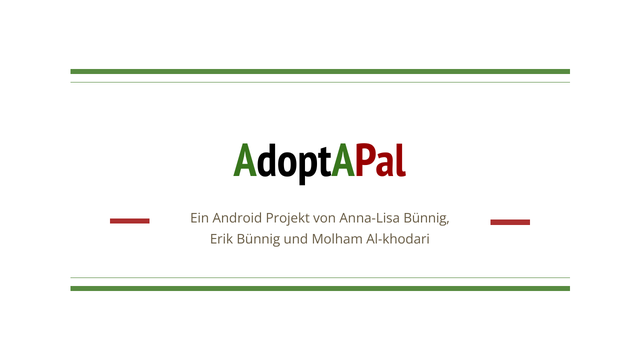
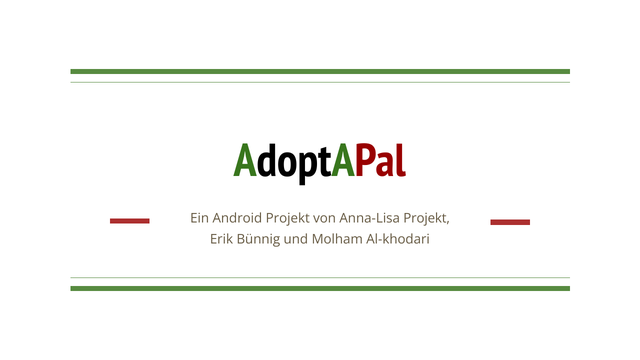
Anna-Lisa Bünnig: Bünnig -> Projekt
